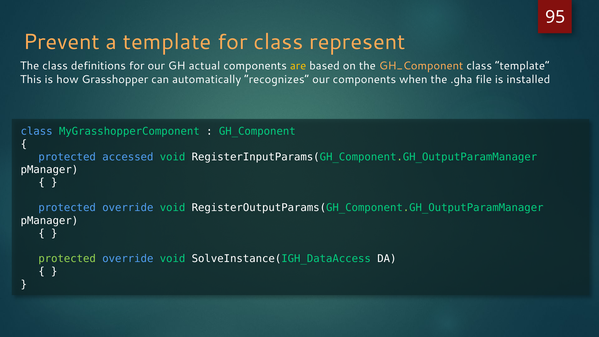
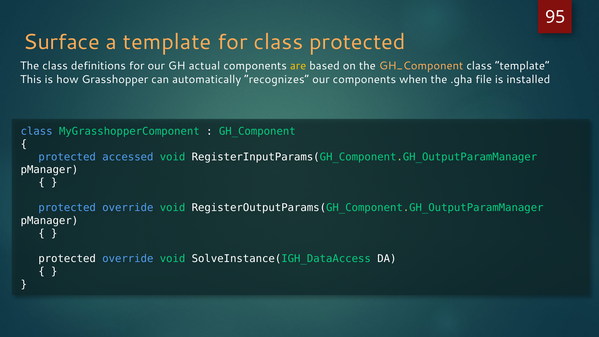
Prevent: Prevent -> Surface
class represent: represent -> protected
protected at (67, 259) colour: light green -> white
